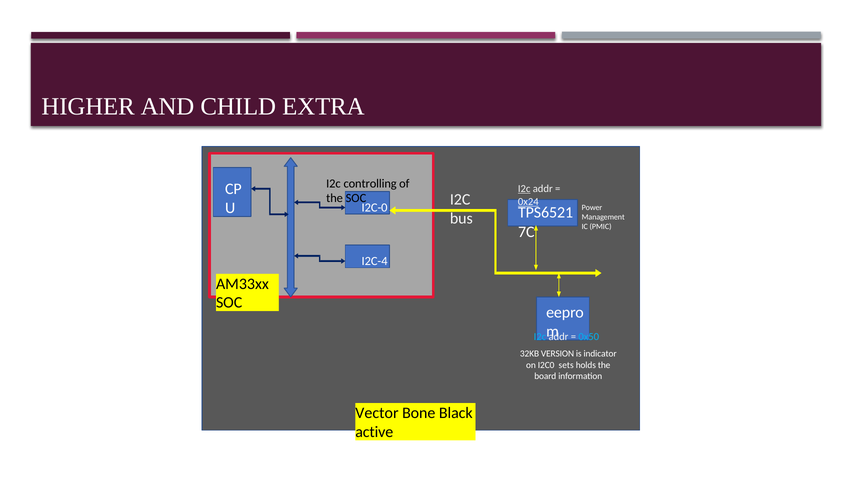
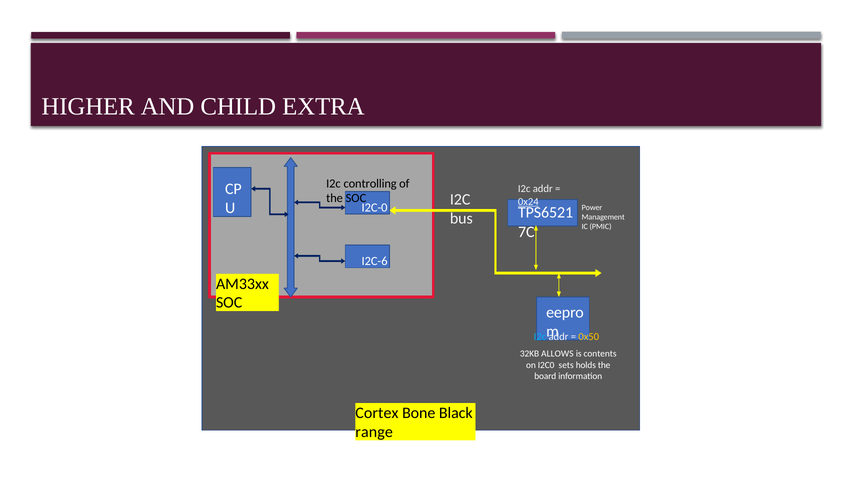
I2c at (524, 189) underline: present -> none
I2C-4: I2C-4 -> I2C-6
0x50 colour: light blue -> yellow
VERSION: VERSION -> ALLOWS
indicator: indicator -> contents
Vector: Vector -> Cortex
active: active -> range
